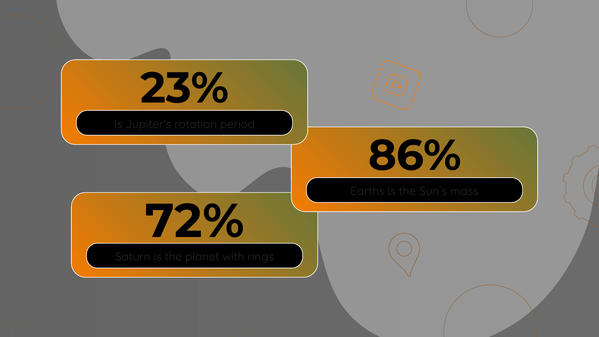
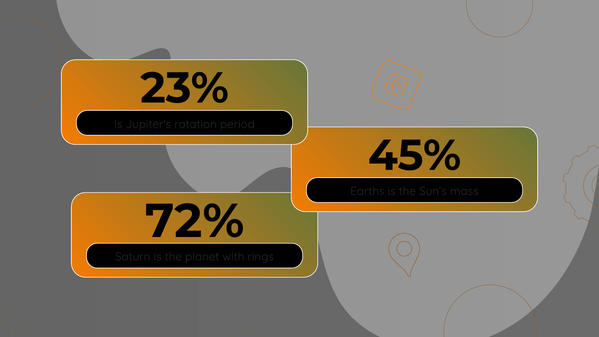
86%: 86% -> 45%
